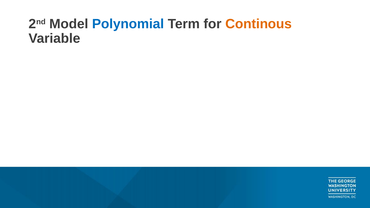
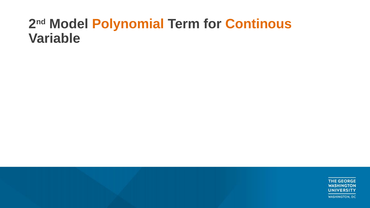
Polynomial colour: blue -> orange
